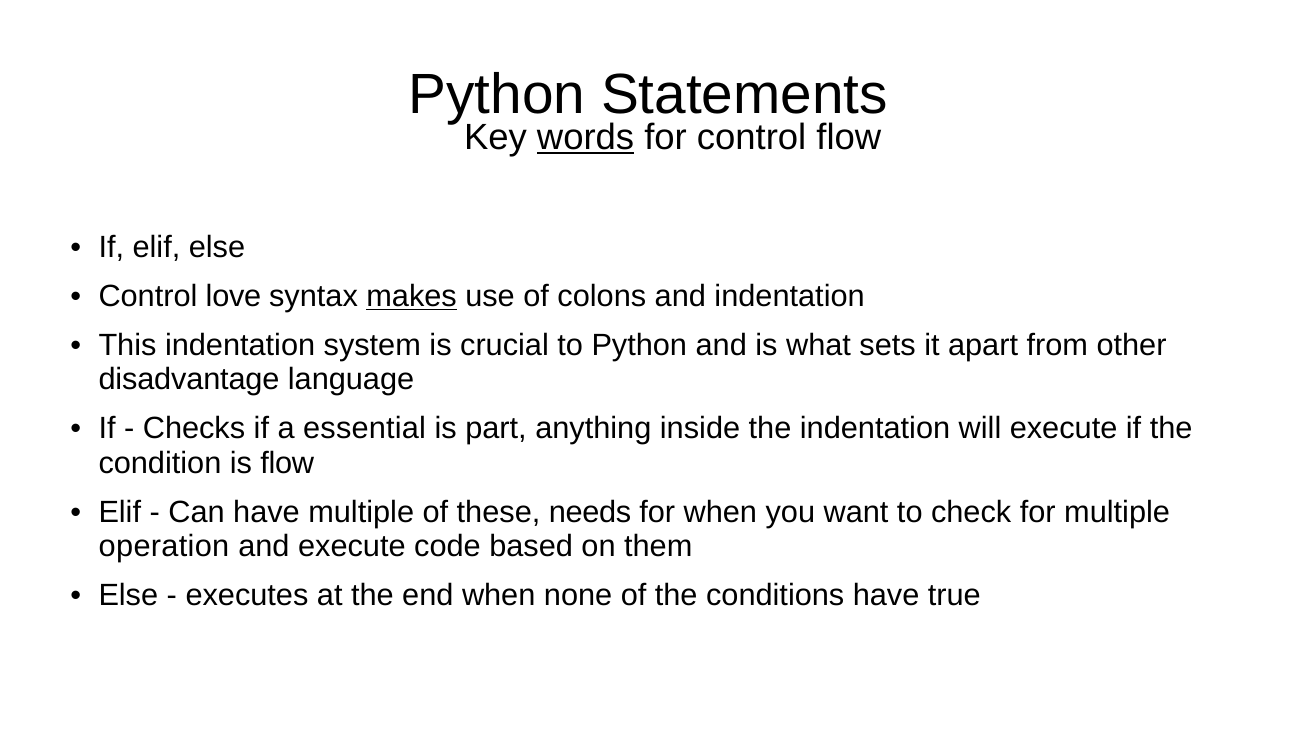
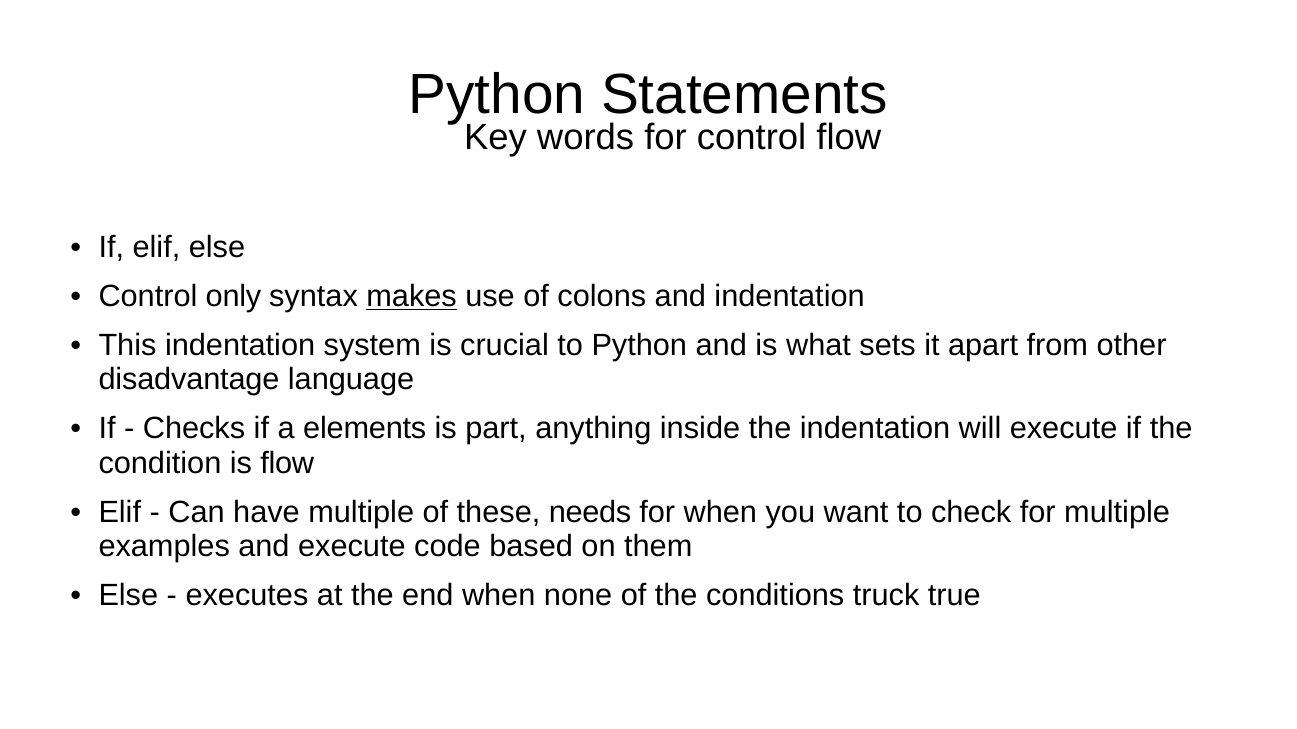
words underline: present -> none
love: love -> only
essential: essential -> elements
operation: operation -> examples
conditions have: have -> truck
